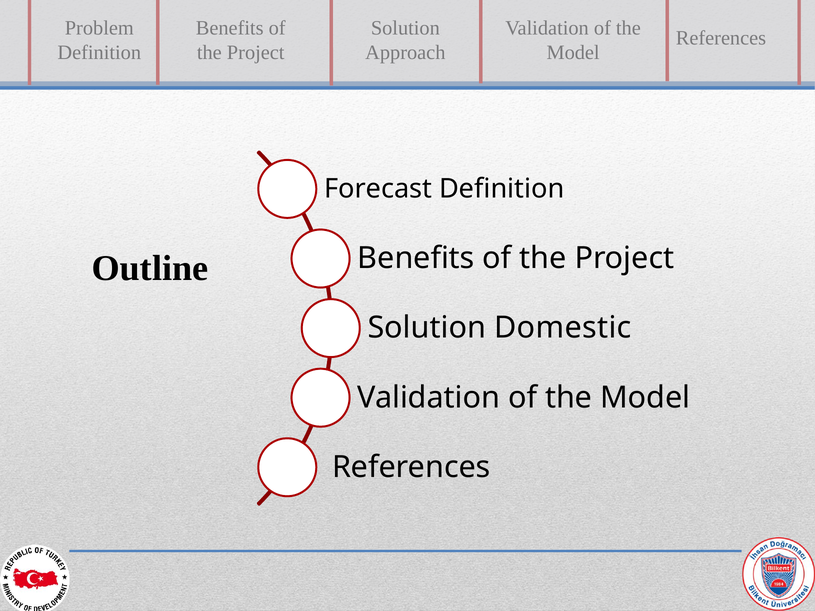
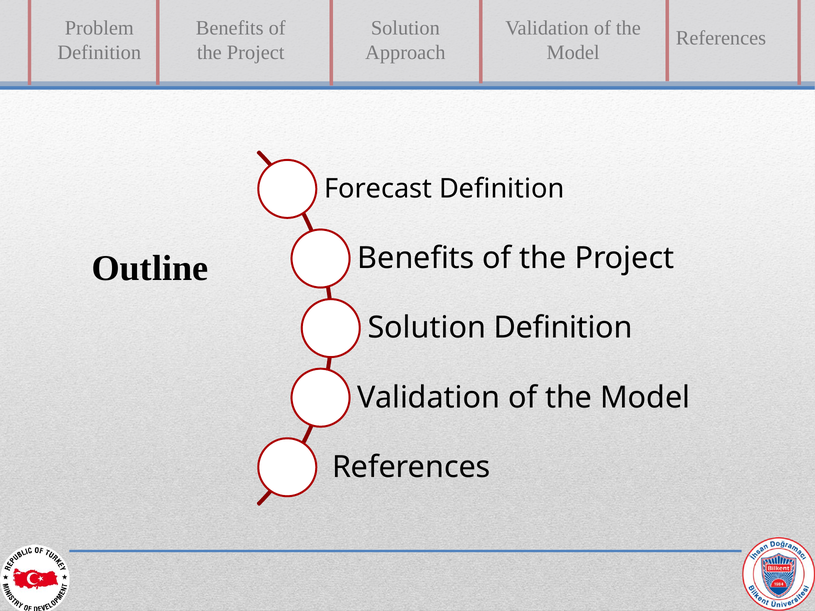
Solution Domestic: Domestic -> Definition
